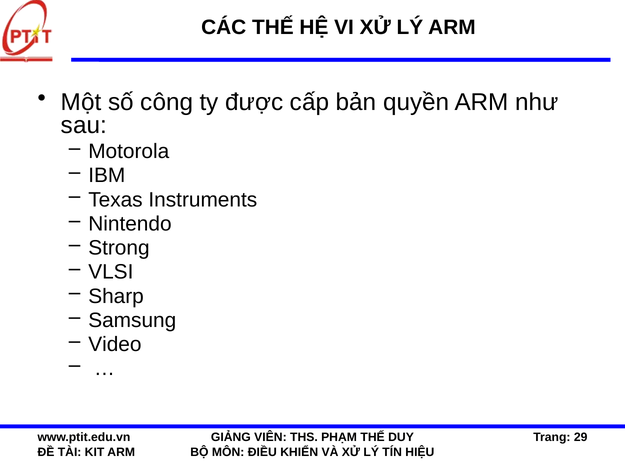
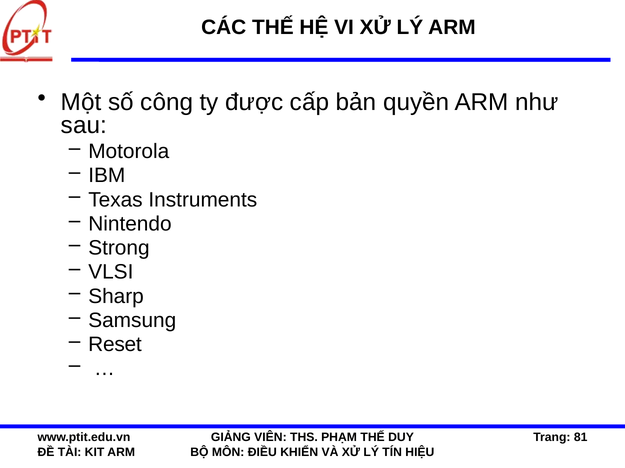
Video: Video -> Reset
29: 29 -> 81
